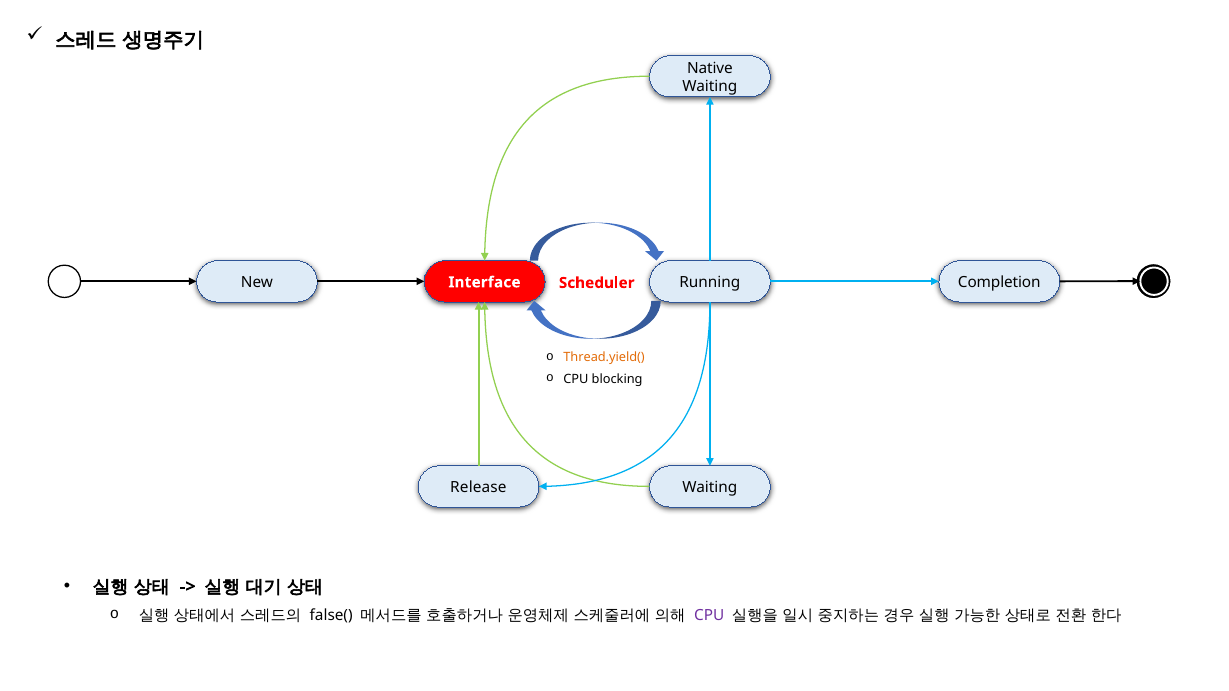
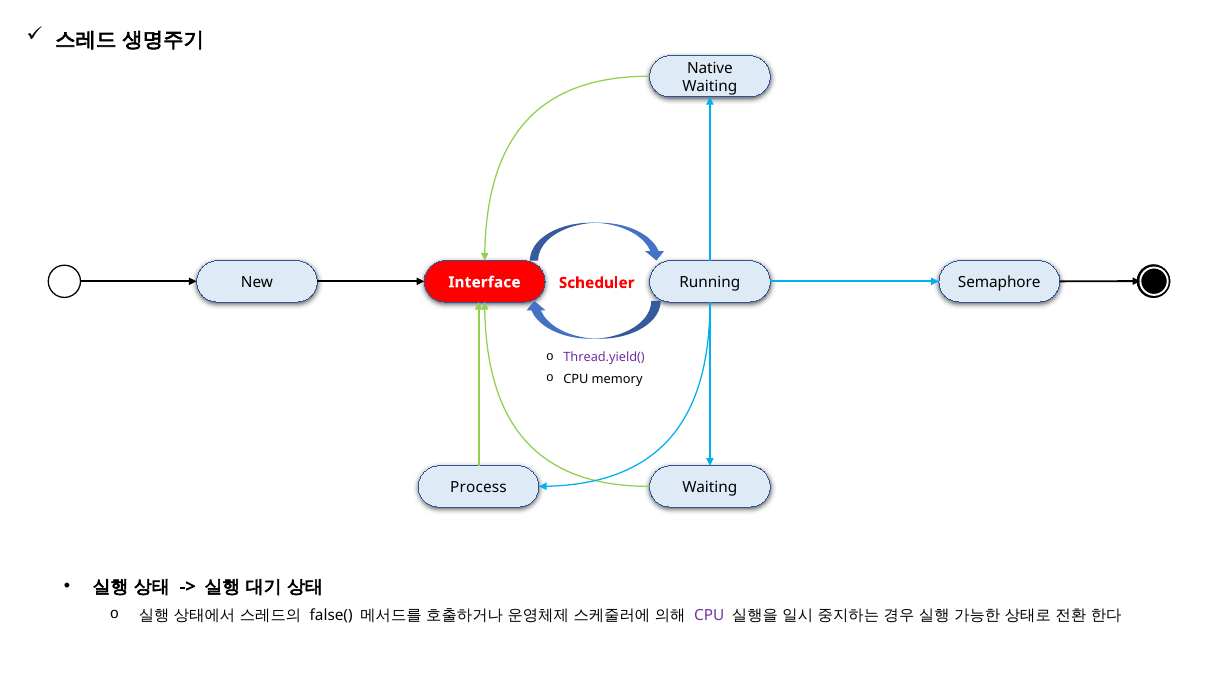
Completion: Completion -> Semaphore
Thread.yield( colour: orange -> purple
blocking: blocking -> memory
Release: Release -> Process
